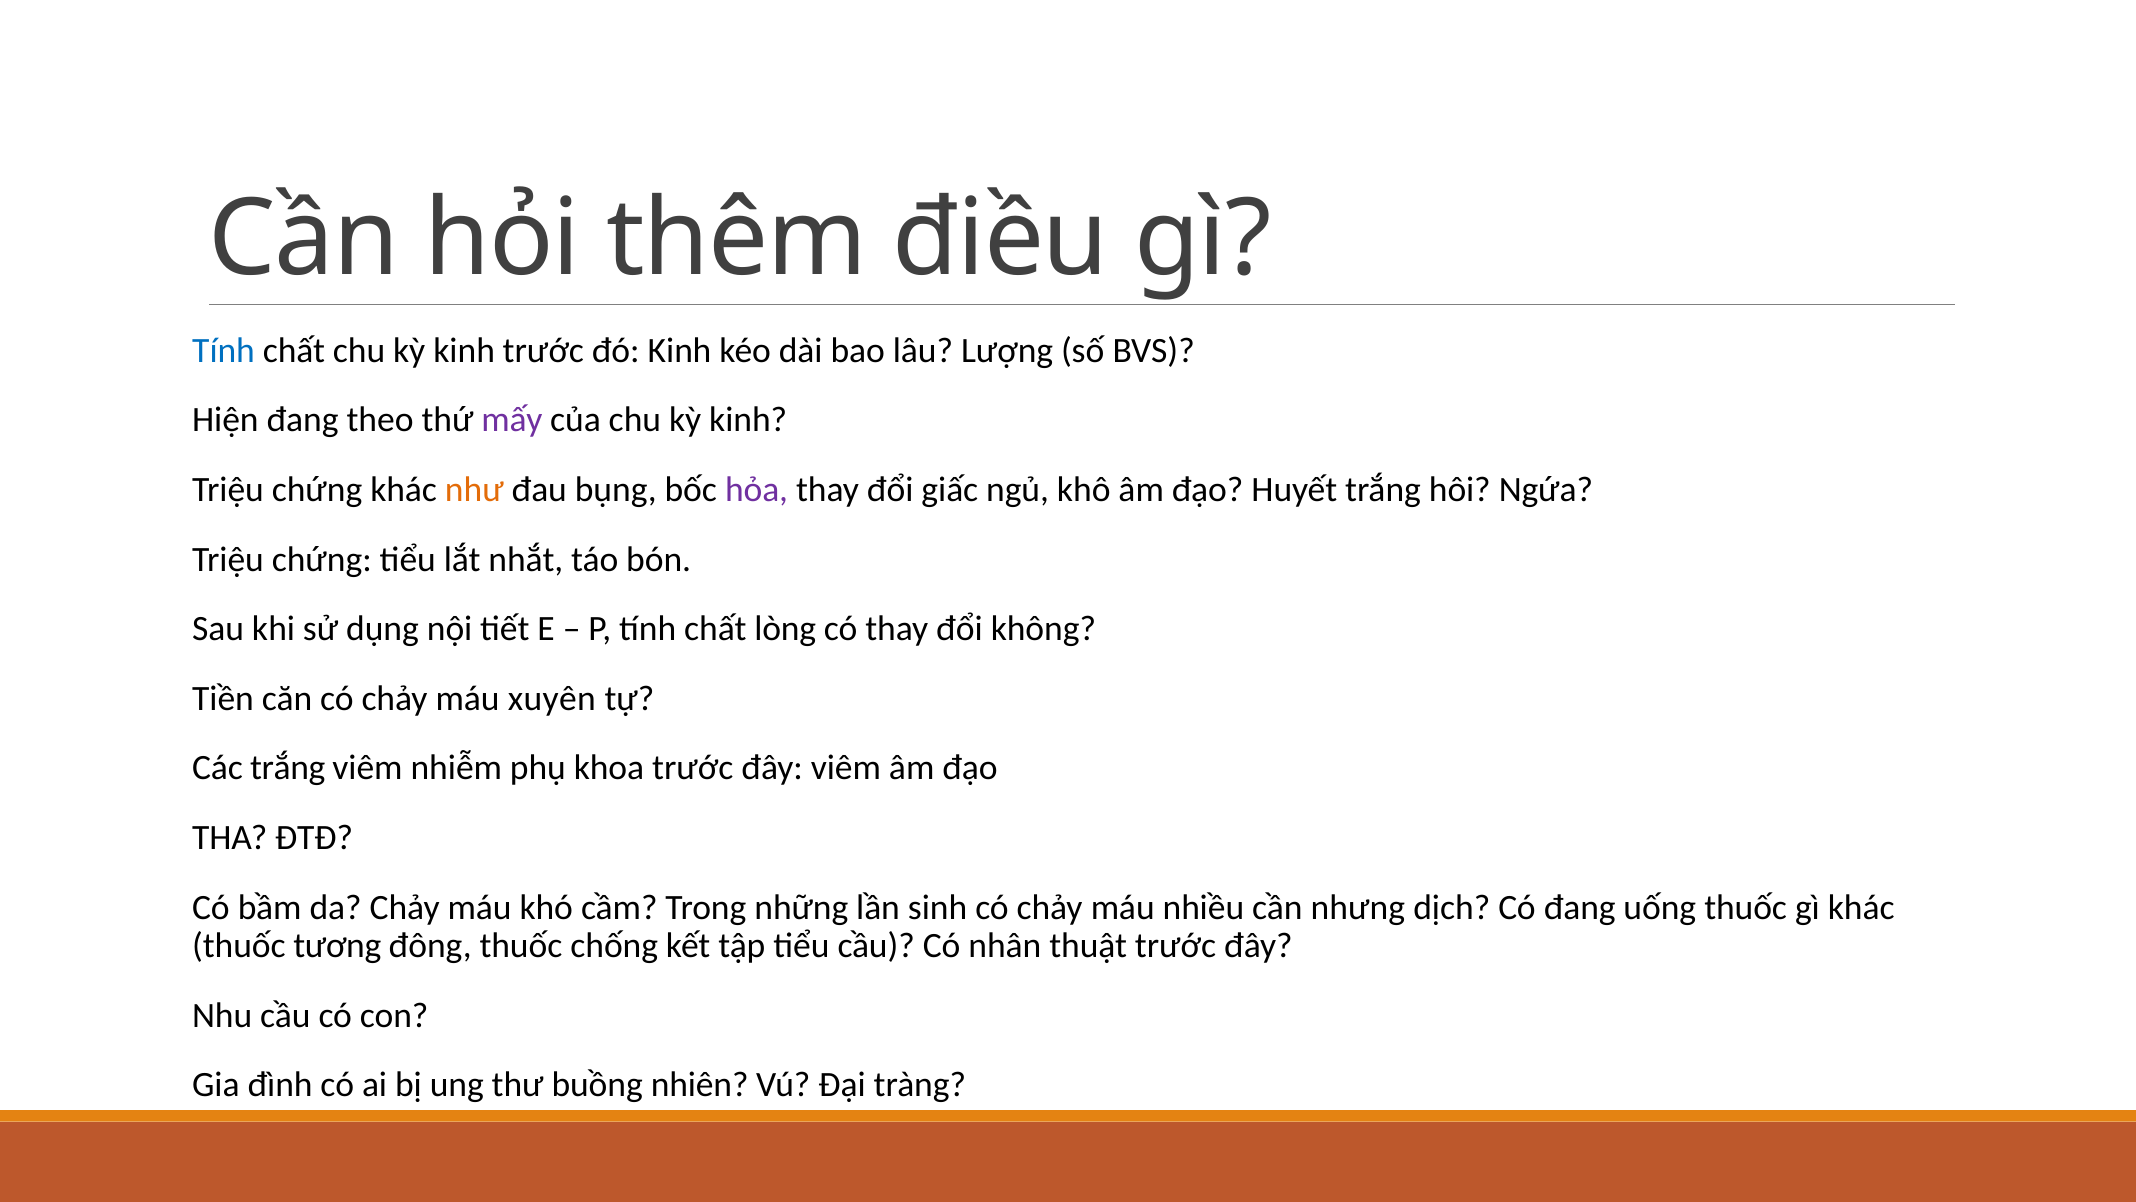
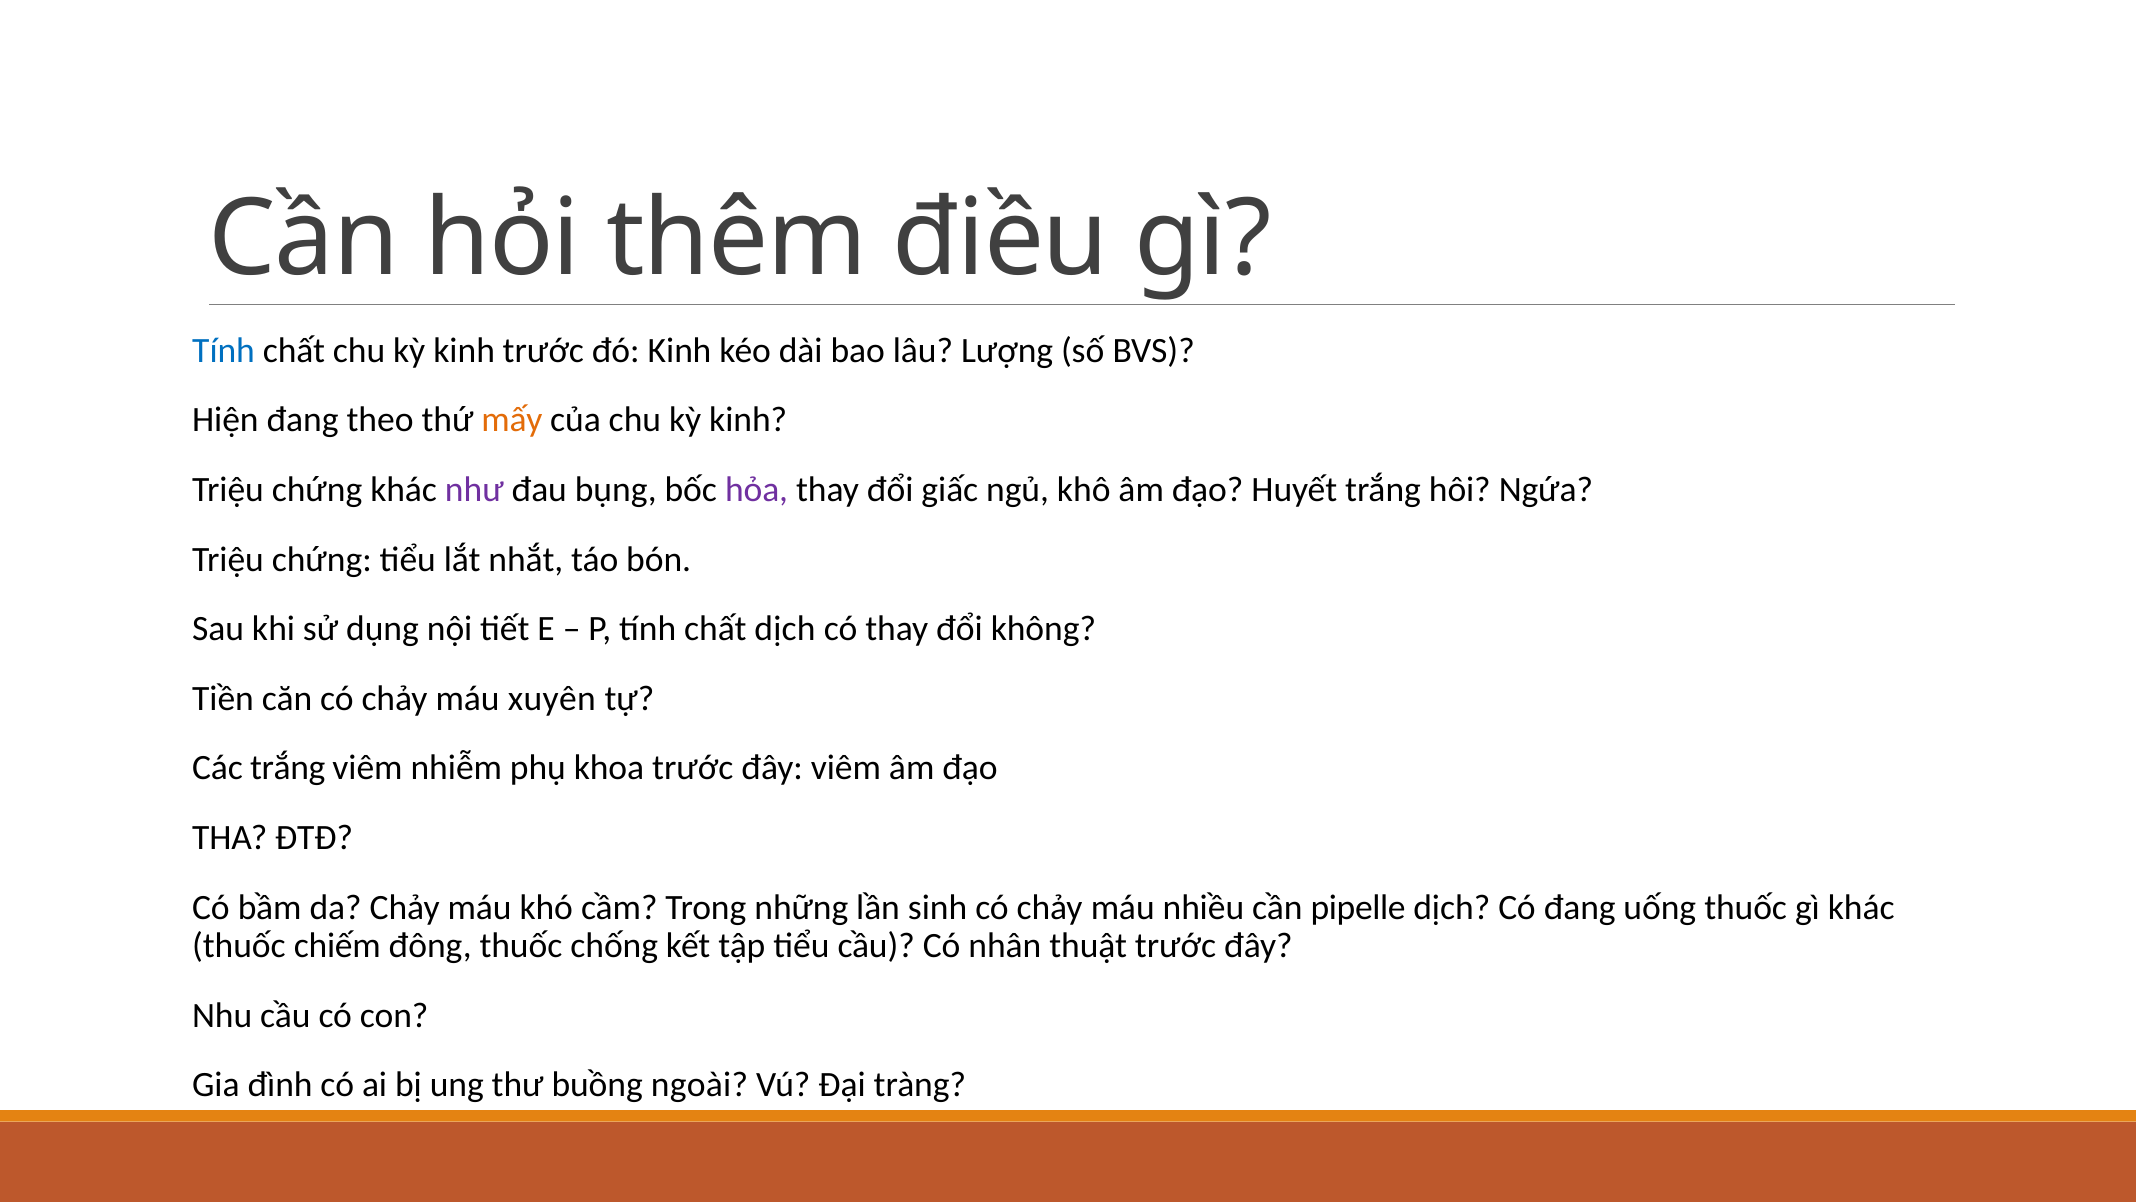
mấy colour: purple -> orange
như colour: orange -> purple
chất lòng: lòng -> dịch
nhưng: nhưng -> pipelle
tương: tương -> chiếm
nhiên: nhiên -> ngoài
